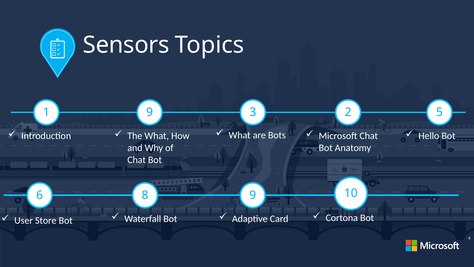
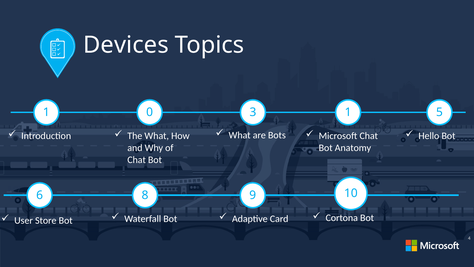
Sensors: Sensors -> Devices
1 9: 9 -> 0
3 2: 2 -> 1
